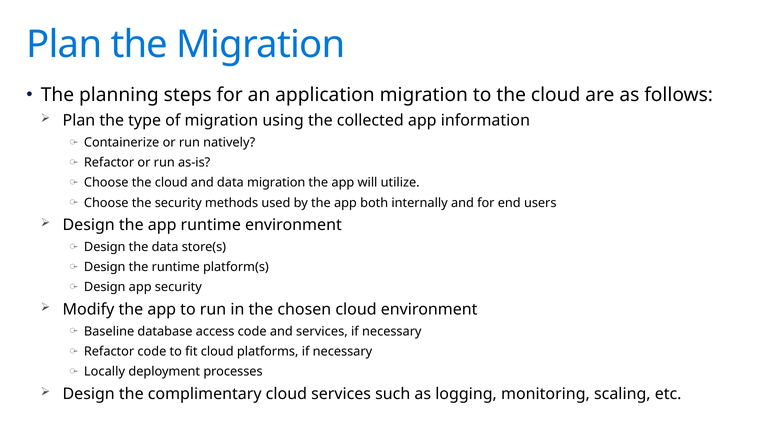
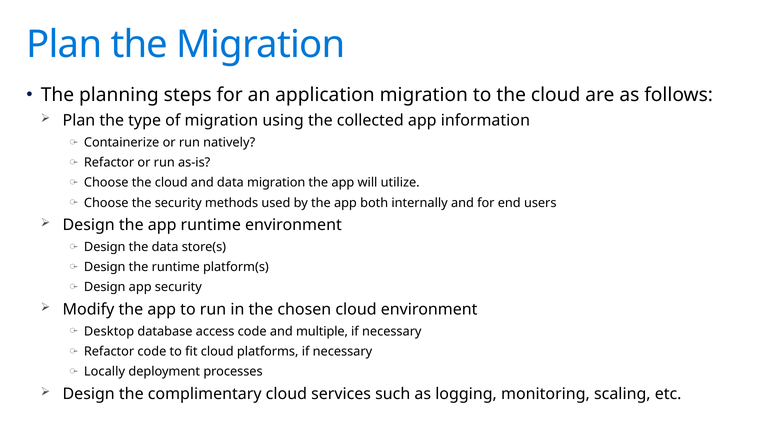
Baseline: Baseline -> Desktop
and services: services -> multiple
